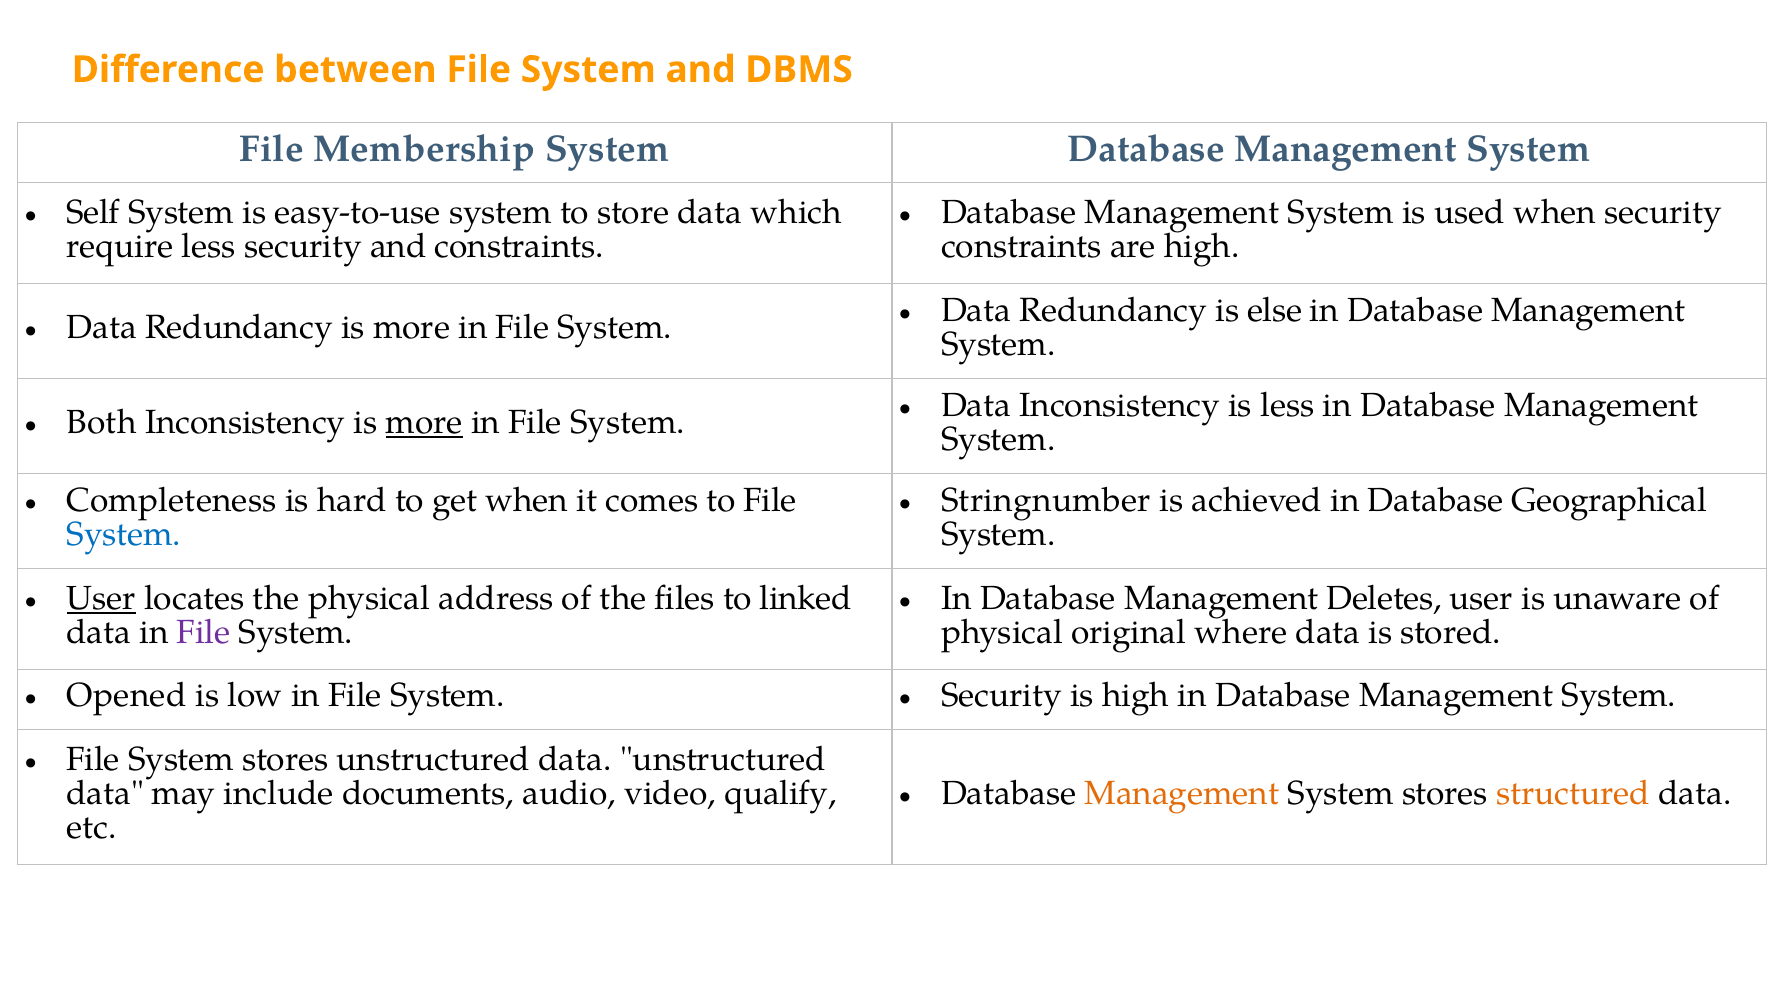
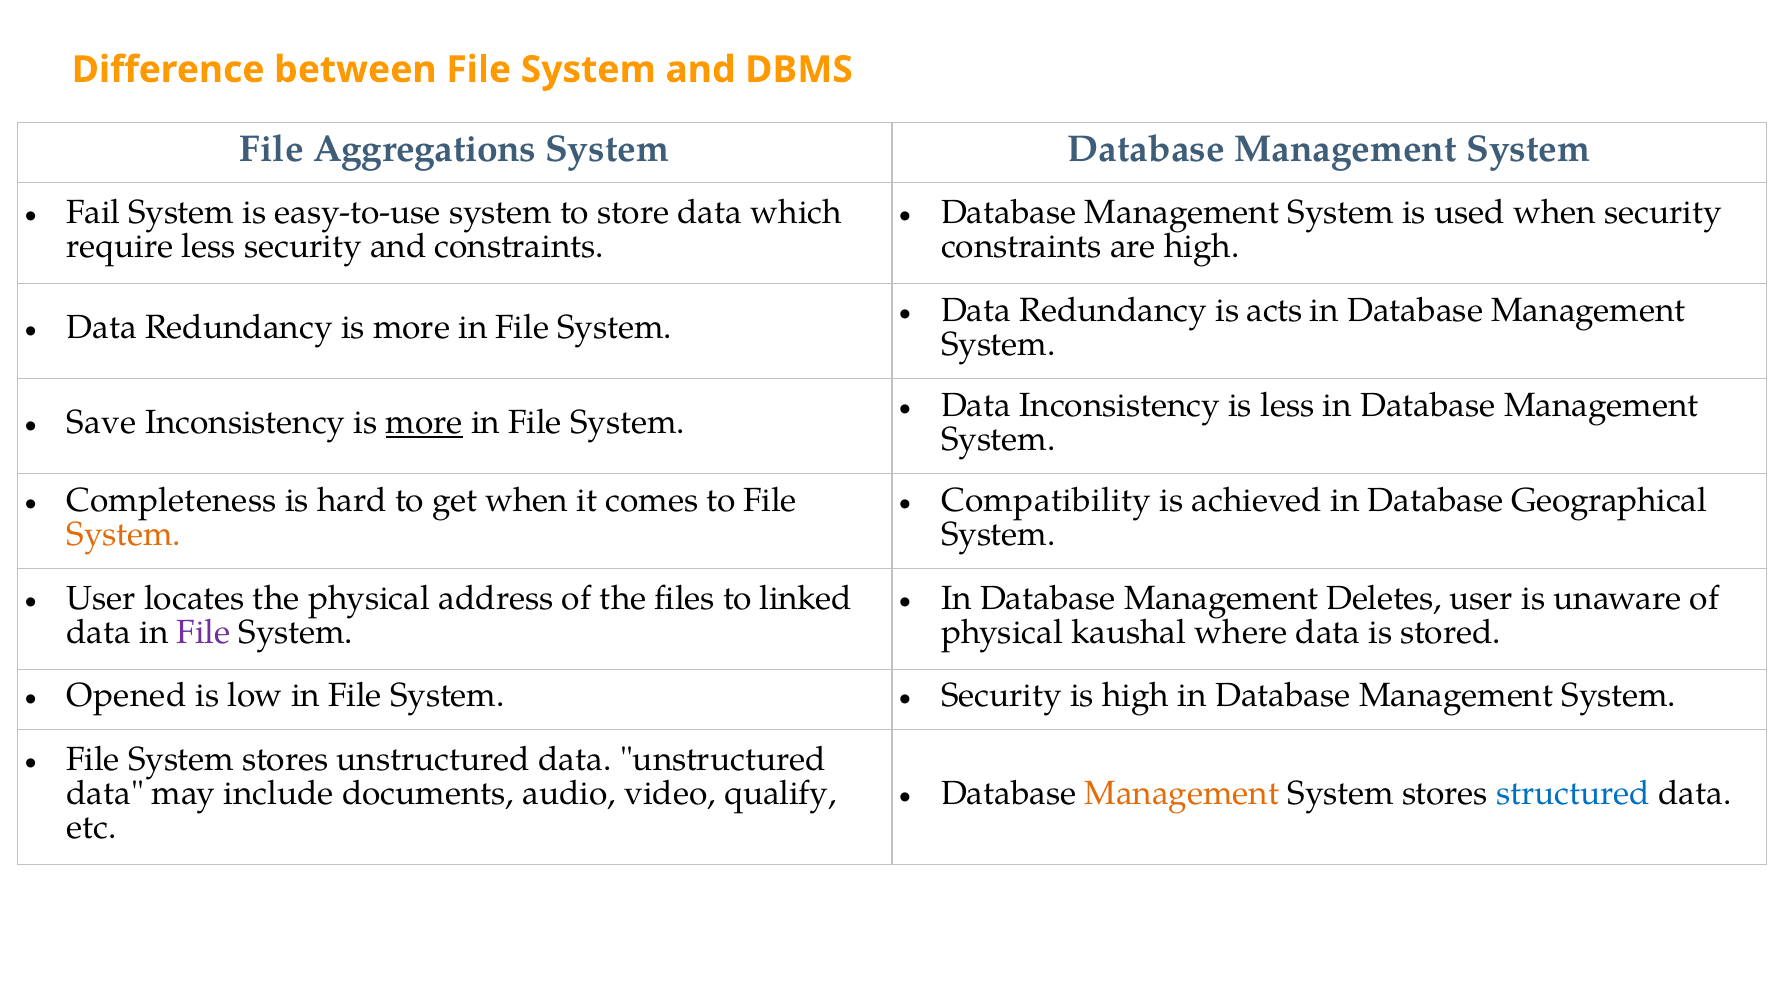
Membership: Membership -> Aggregations
Self: Self -> Fail
else: else -> acts
Both: Both -> Save
Stringnumber: Stringnumber -> Compatibility
System at (124, 534) colour: blue -> orange
User at (101, 598) underline: present -> none
original: original -> kaushal
structured colour: orange -> blue
